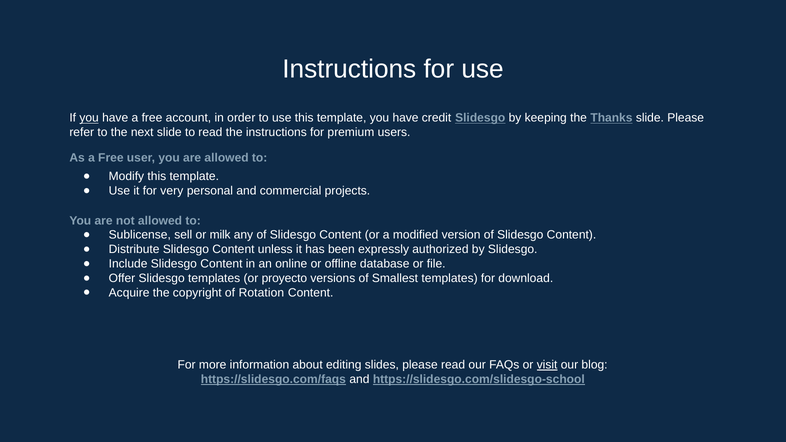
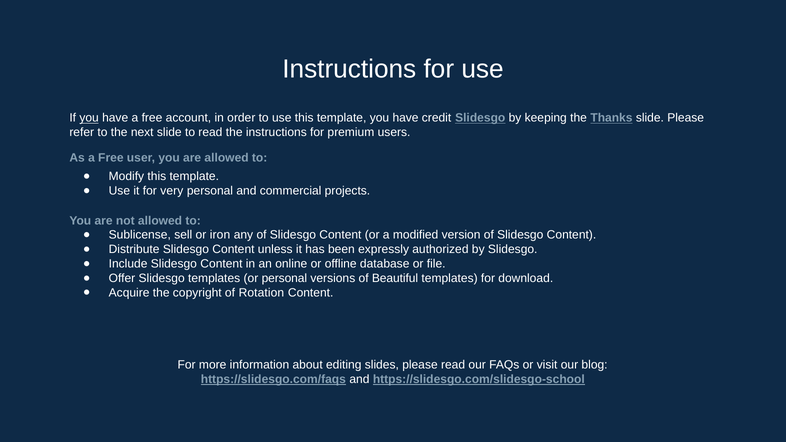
milk: milk -> iron
or proyecto: proyecto -> personal
Smallest: Smallest -> Beautiful
visit underline: present -> none
